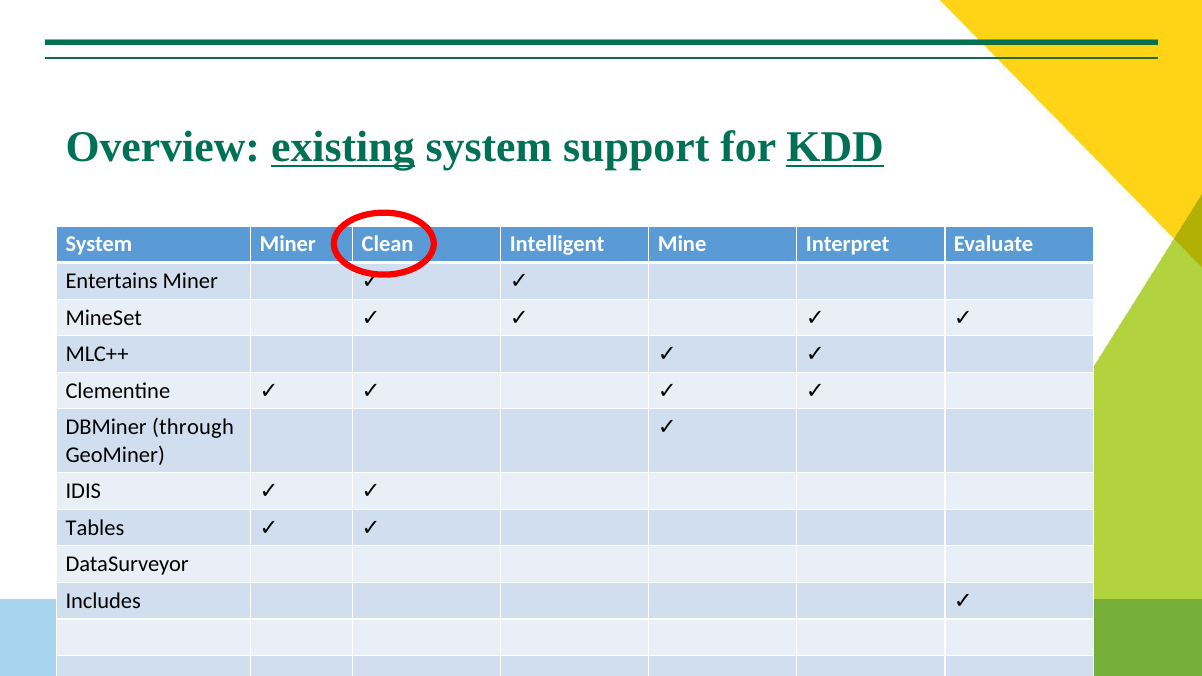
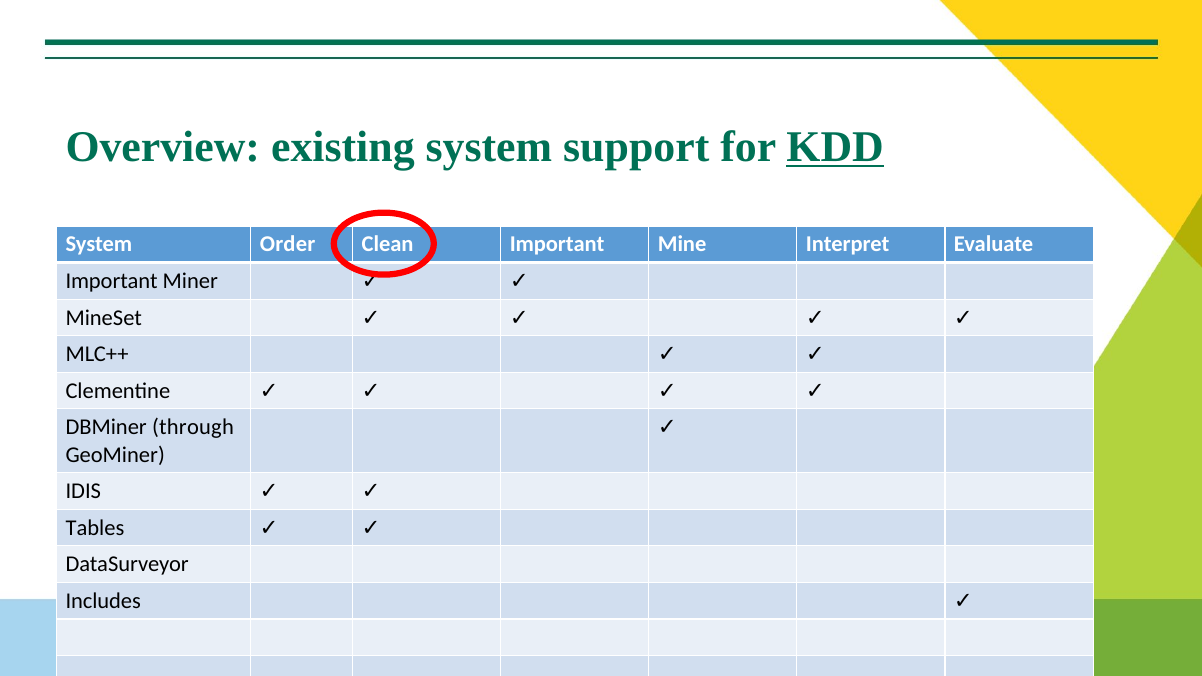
existing underline: present -> none
System Miner: Miner -> Order
Clean Intelligent: Intelligent -> Important
Entertains at (112, 281): Entertains -> Important
